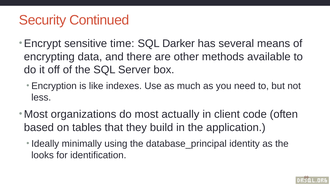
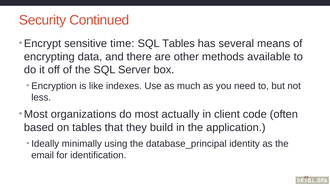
SQL Darker: Darker -> Tables
looks: looks -> email
